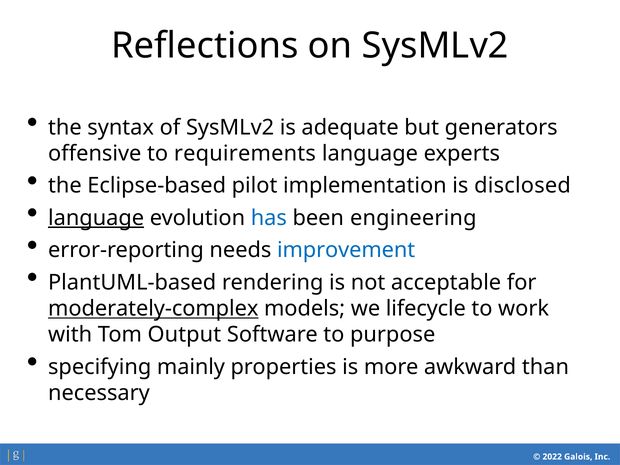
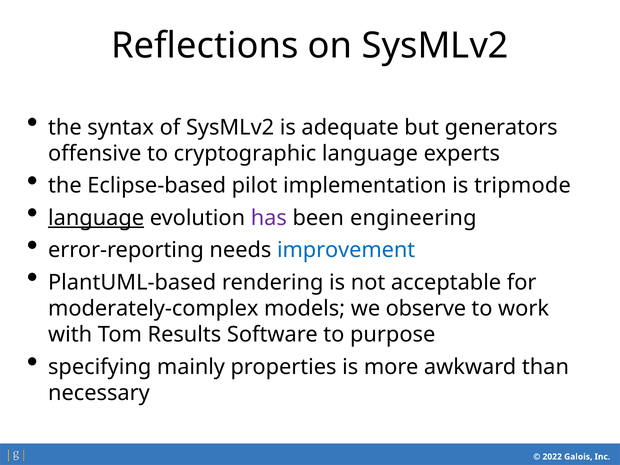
requirements: requirements -> cryptographic
disclosed: disclosed -> tripmode
has colour: blue -> purple
moderately-complex underline: present -> none
lifecycle: lifecycle -> observe
Output: Output -> Results
